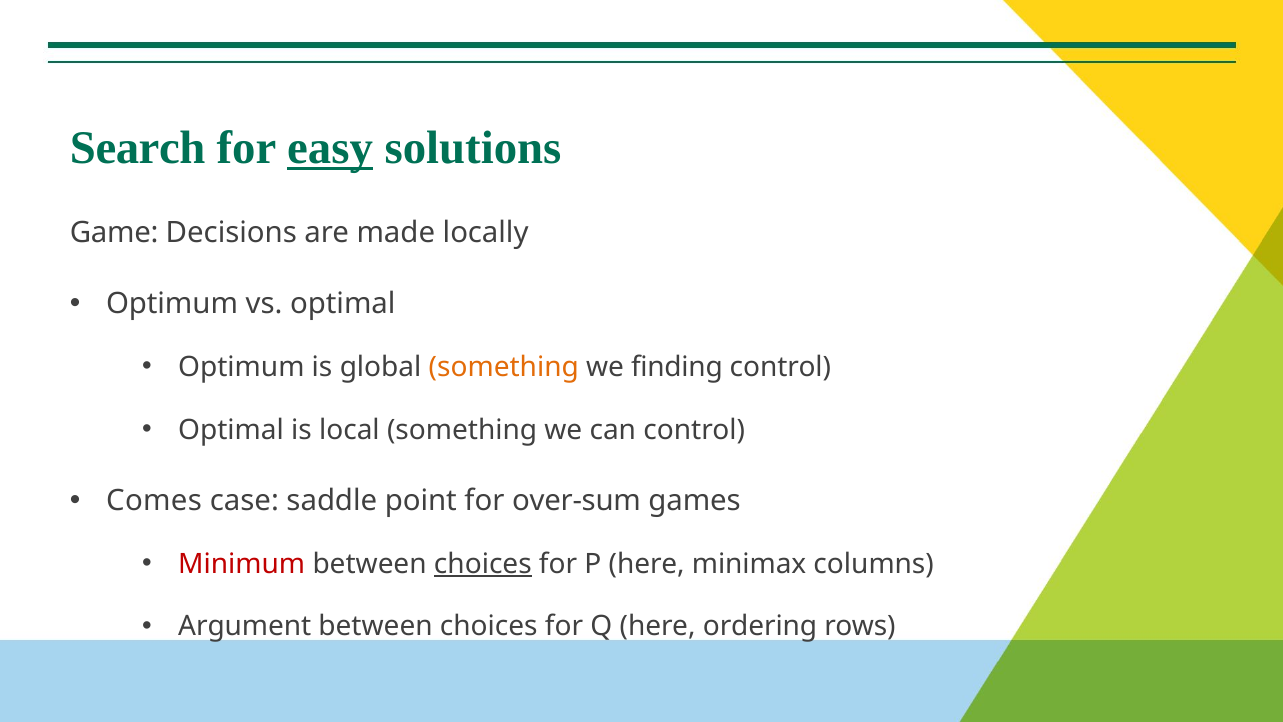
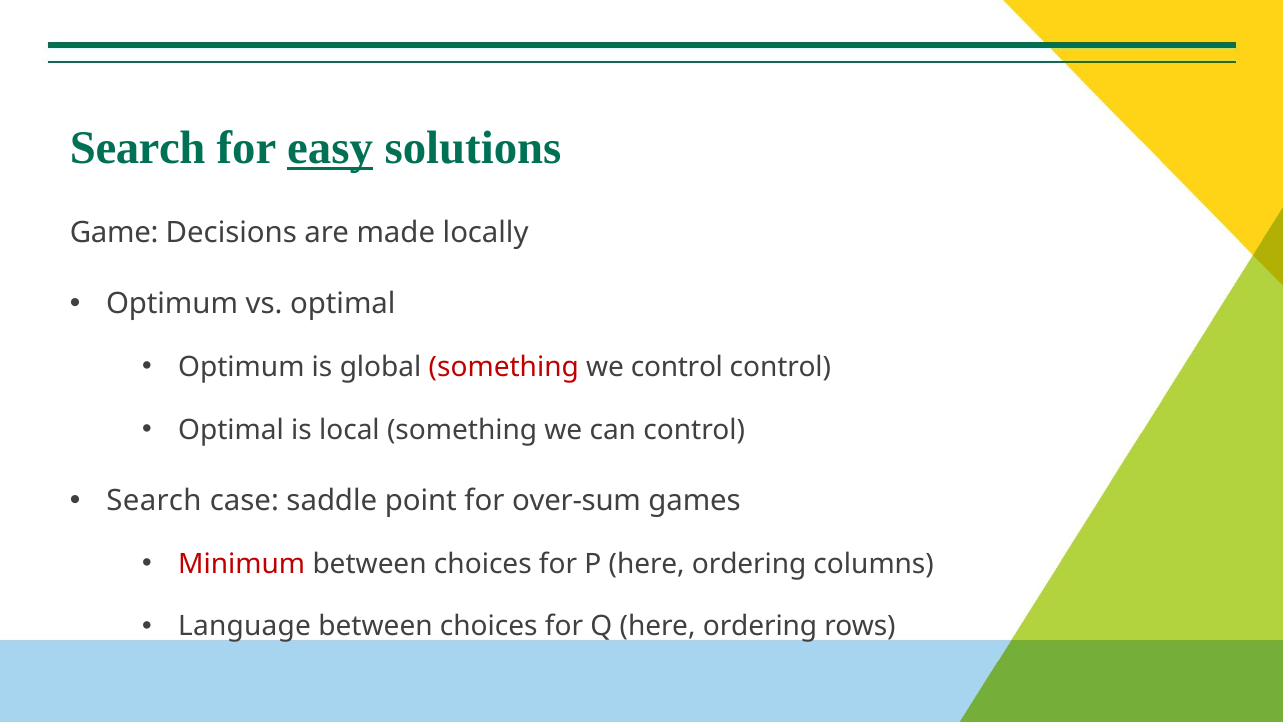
something at (504, 367) colour: orange -> red
we finding: finding -> control
Comes at (154, 501): Comes -> Search
choices at (483, 564) underline: present -> none
P here minimax: minimax -> ordering
Argument: Argument -> Language
